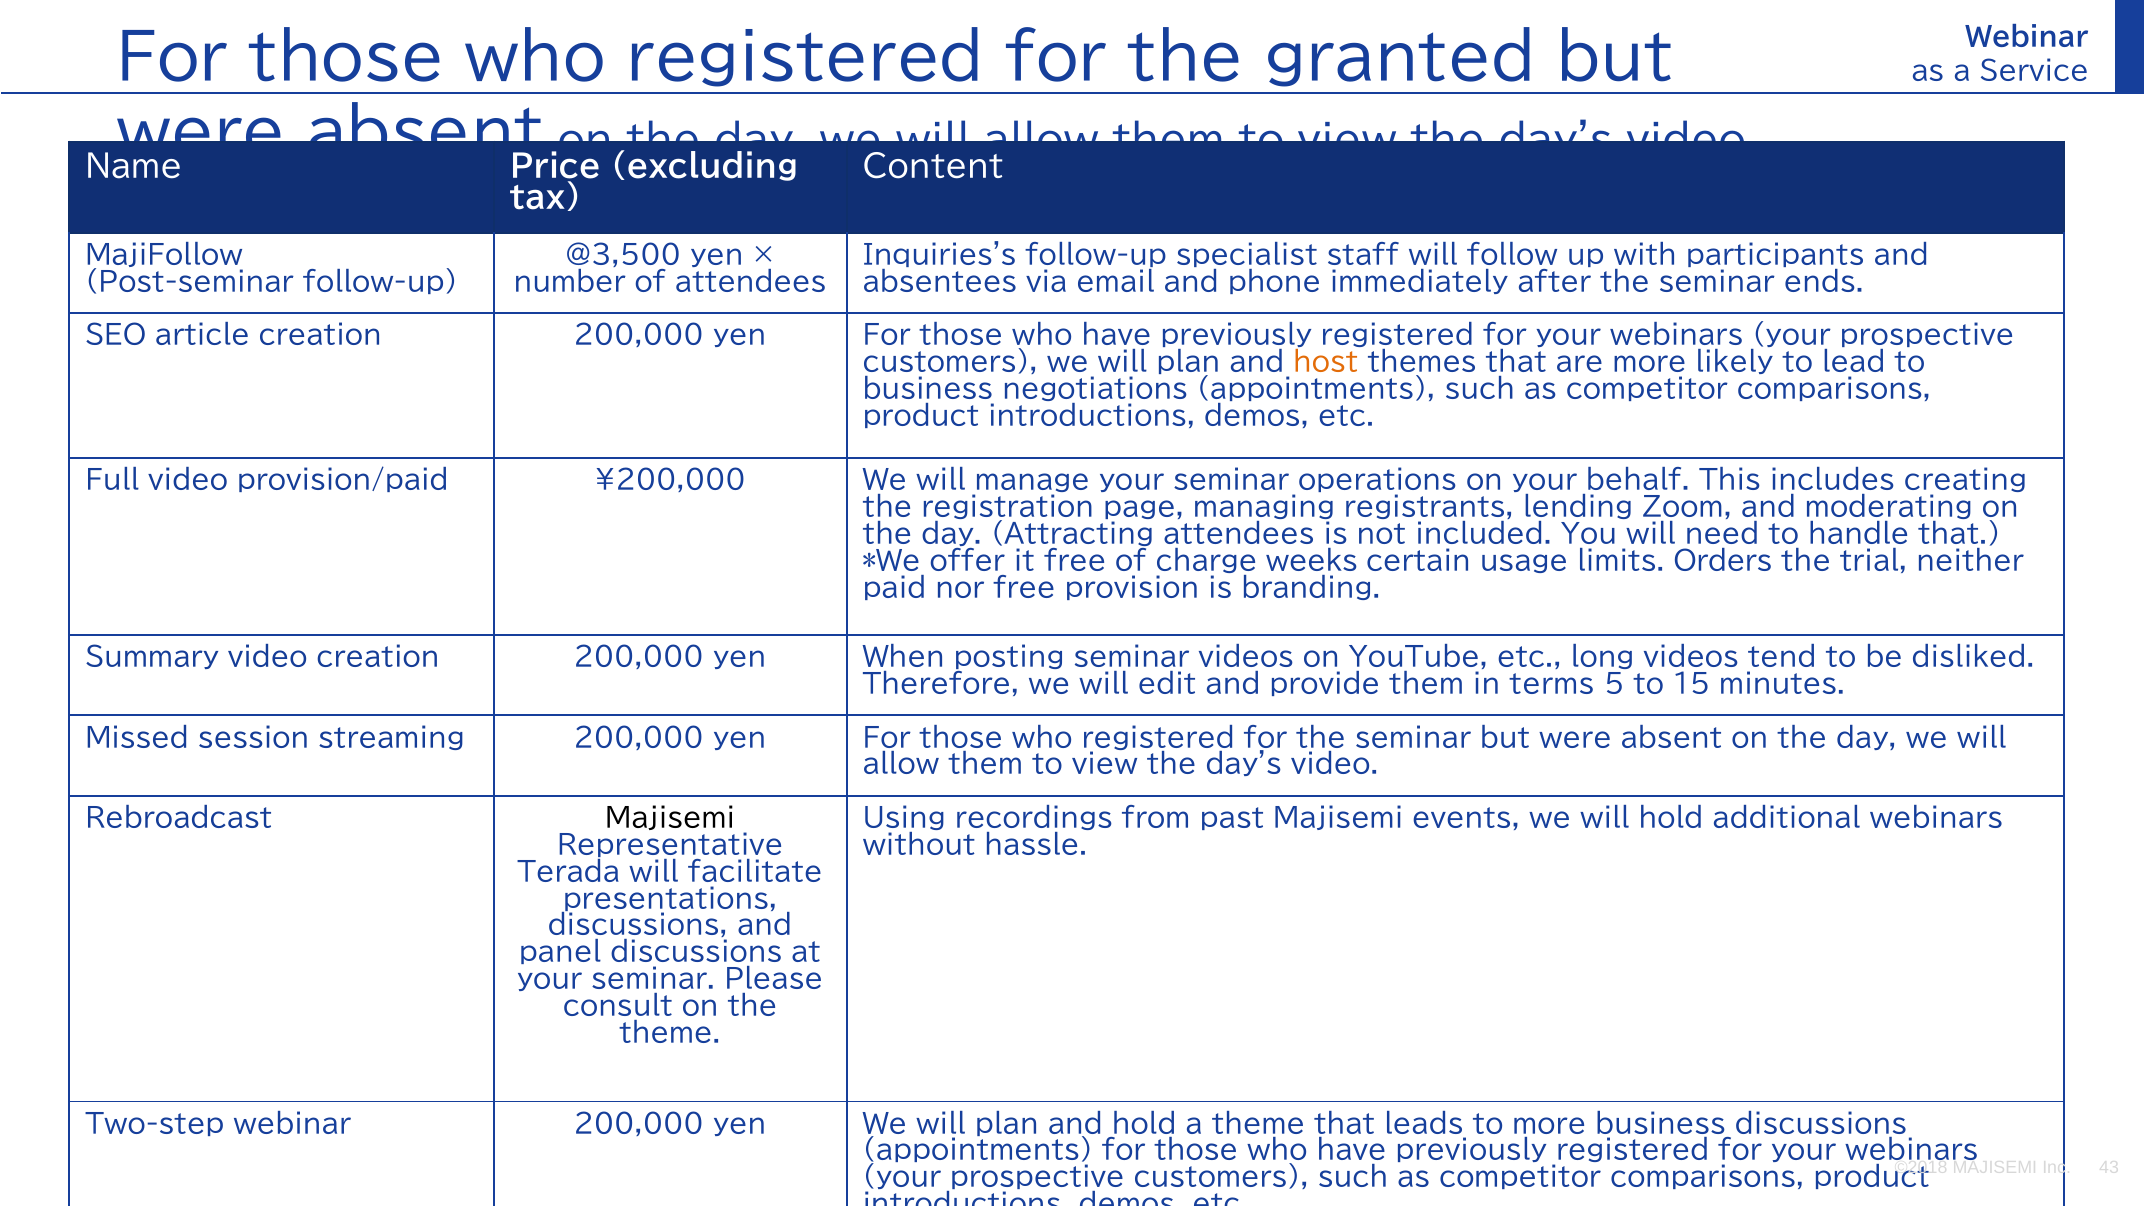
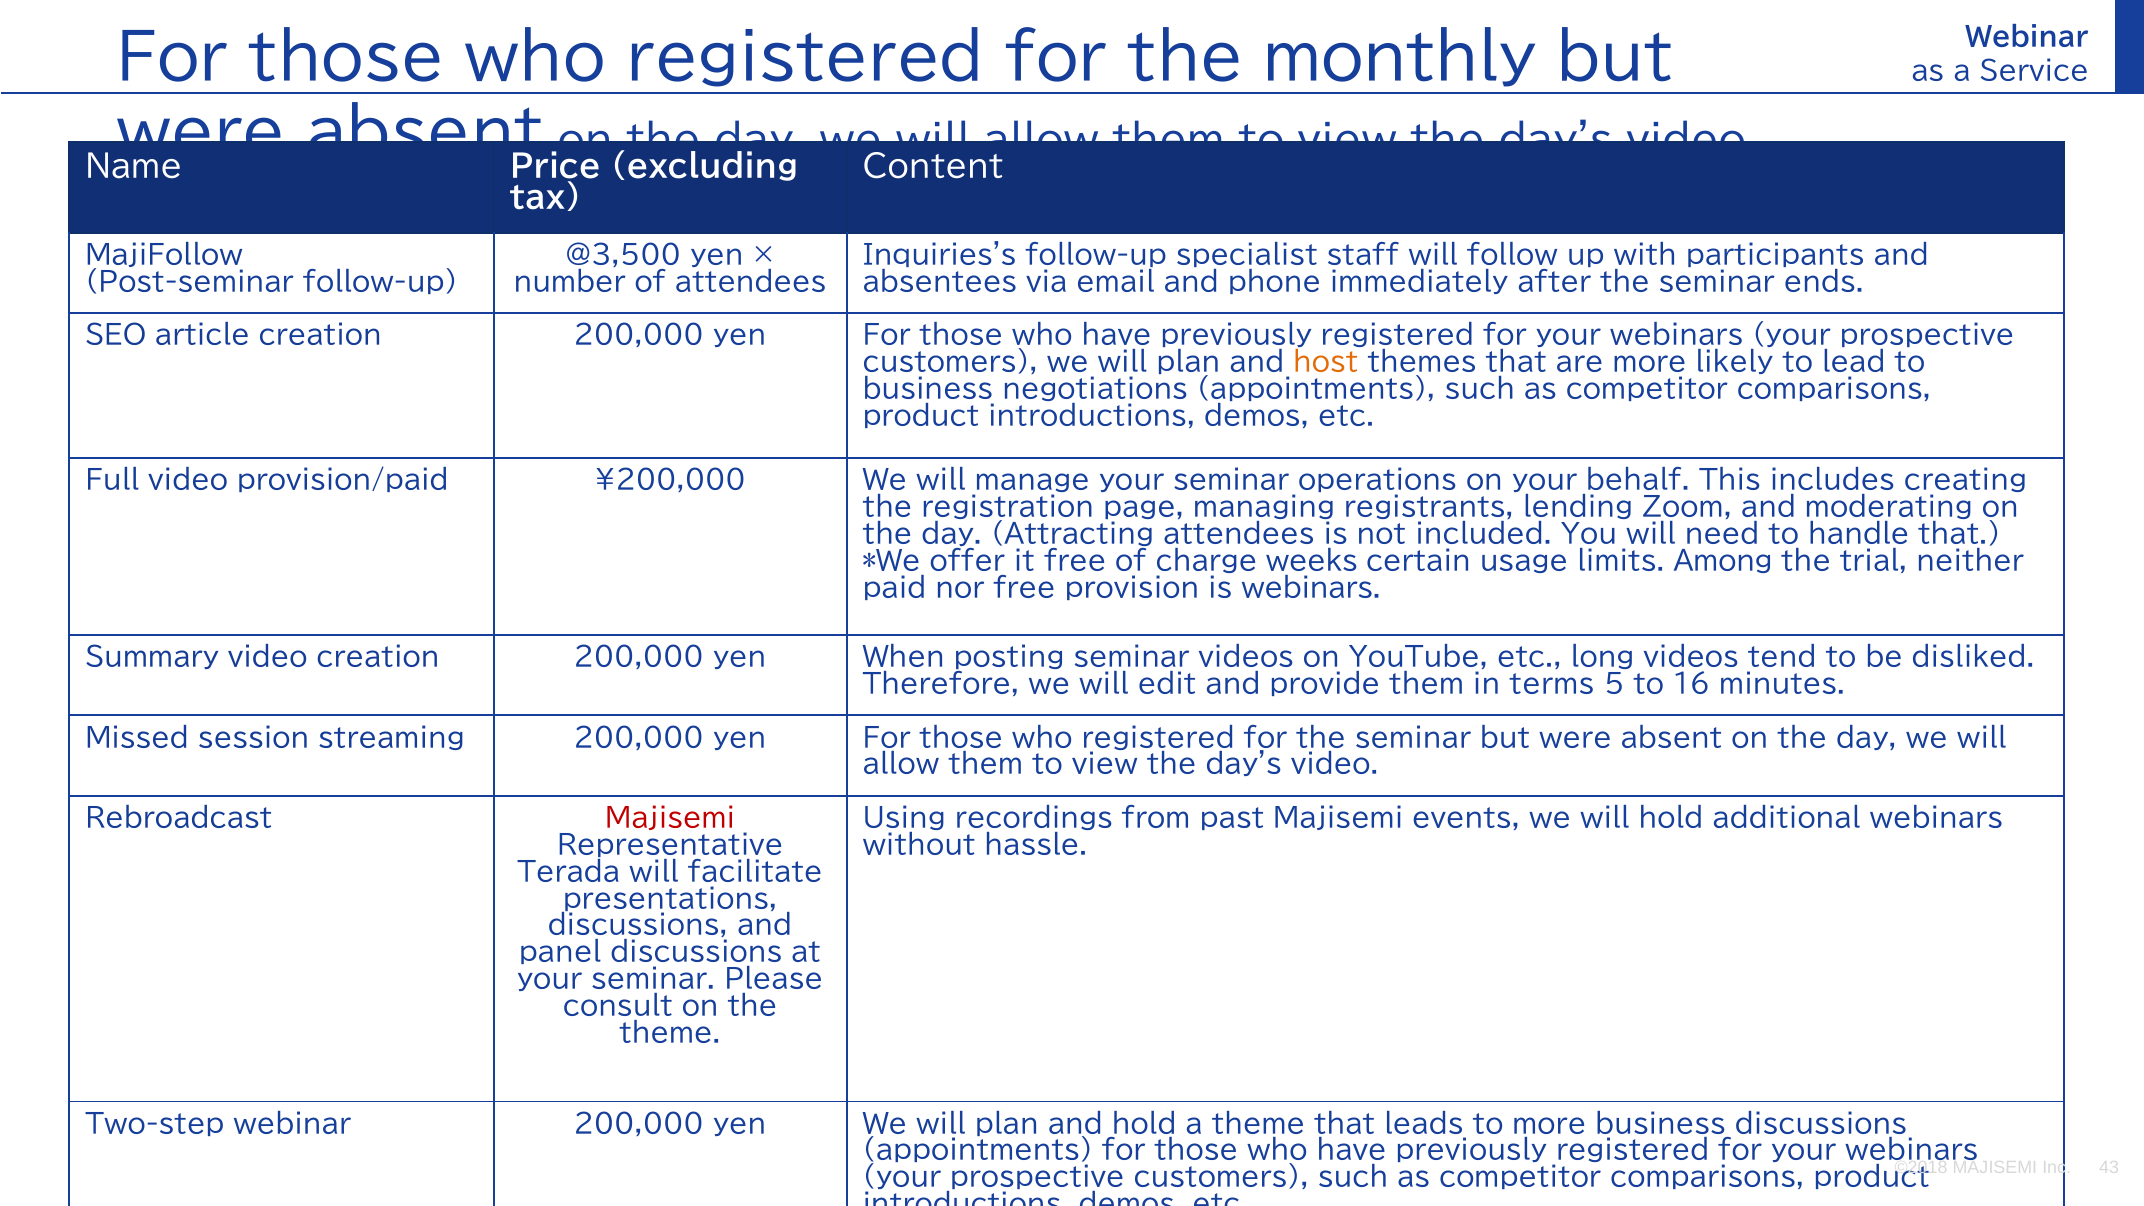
the granted: granted -> monthly
limits Orders: Orders -> Among
is branding: branding -> webinars
15: 15 -> 16
Majisemi at (670, 819) colour: black -> red
